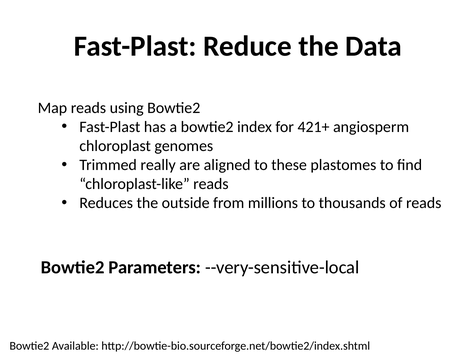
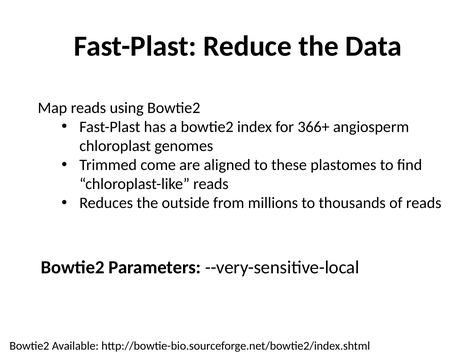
421+: 421+ -> 366+
really: really -> come
